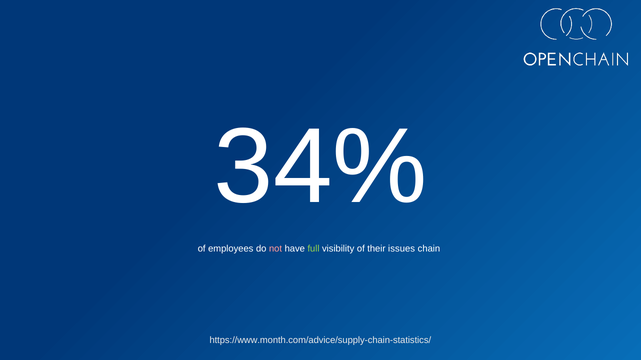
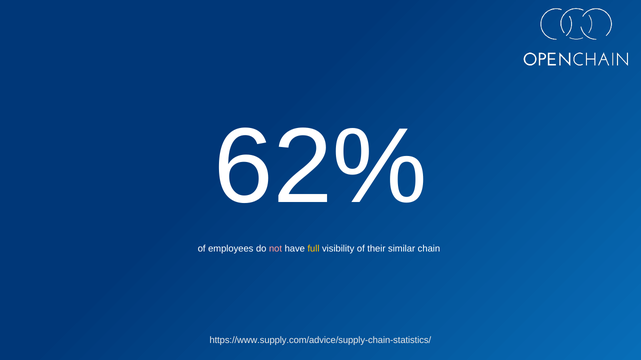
34%: 34% -> 62%
full colour: light green -> yellow
issues: issues -> similar
https://www.month.com/advice/supply-chain-statistics/: https://www.month.com/advice/supply-chain-statistics/ -> https://www.supply.com/advice/supply-chain-statistics/
